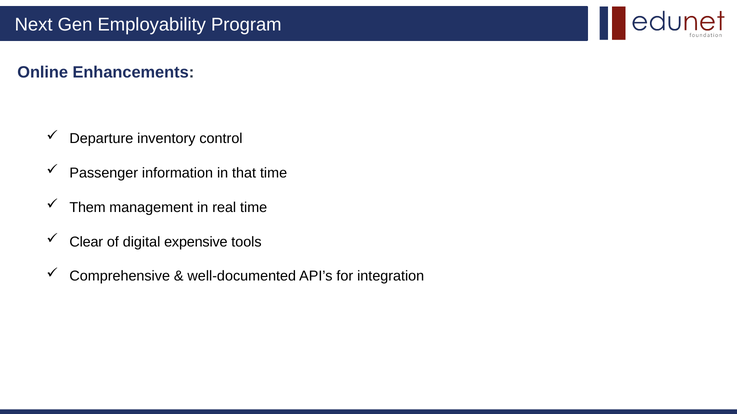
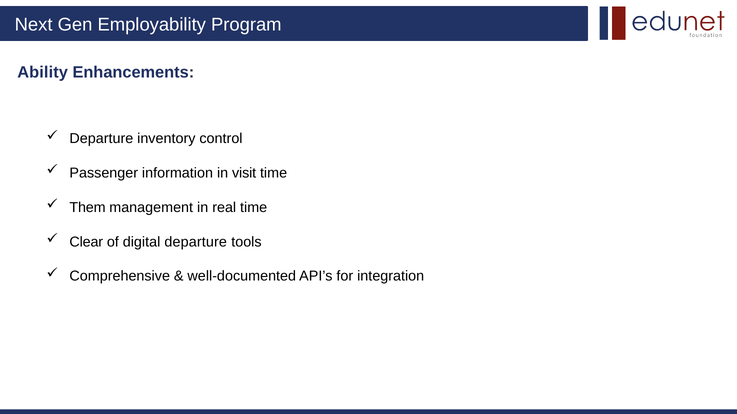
Online: Online -> Ability
that: that -> visit
digital expensive: expensive -> departure
